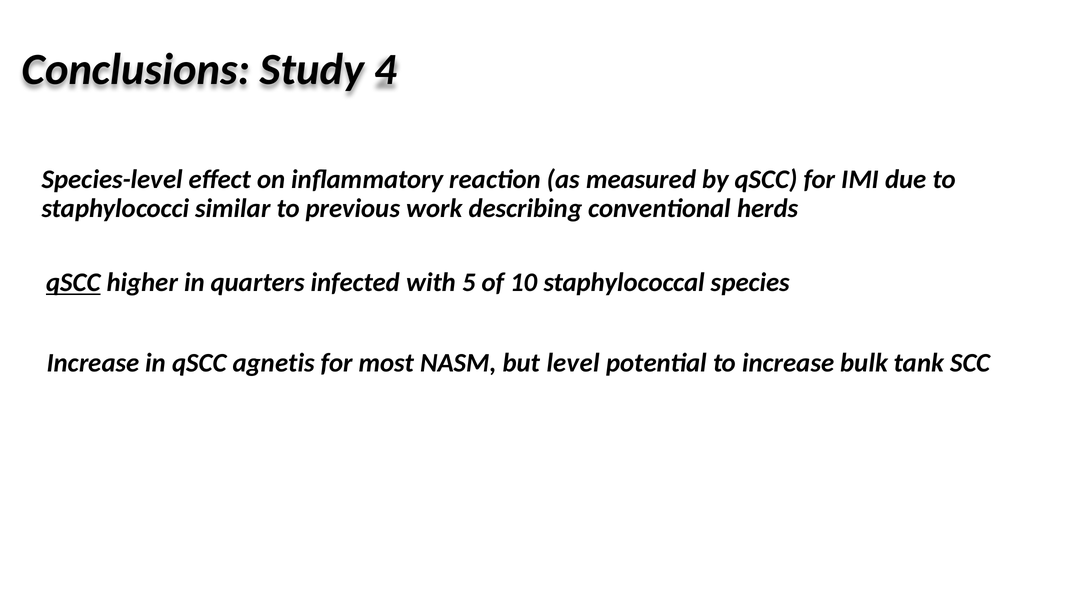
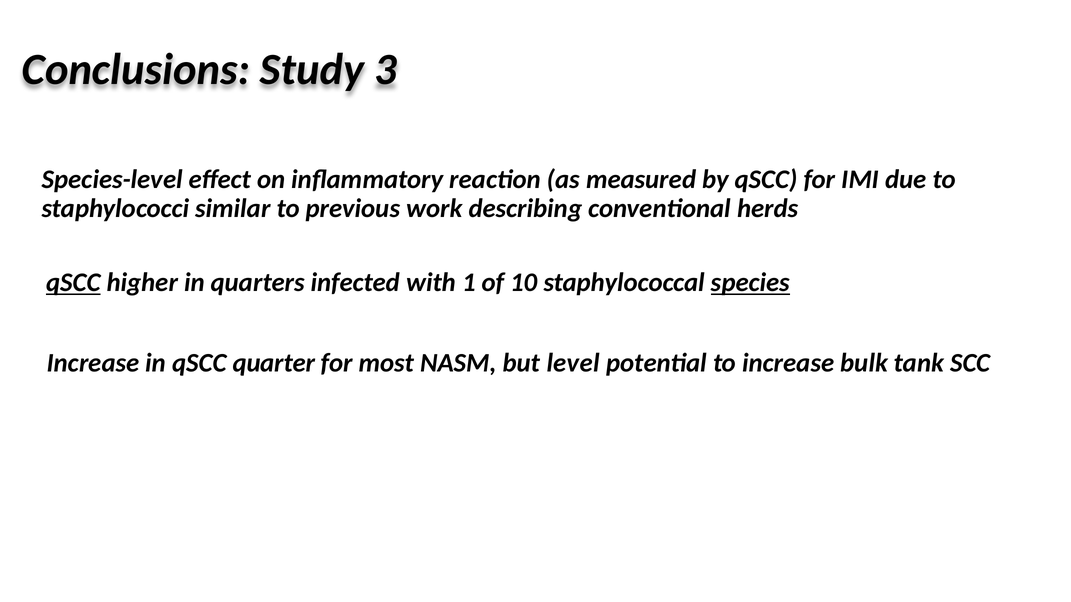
4: 4 -> 3
5: 5 -> 1
species underline: none -> present
agnetis: agnetis -> quarter
